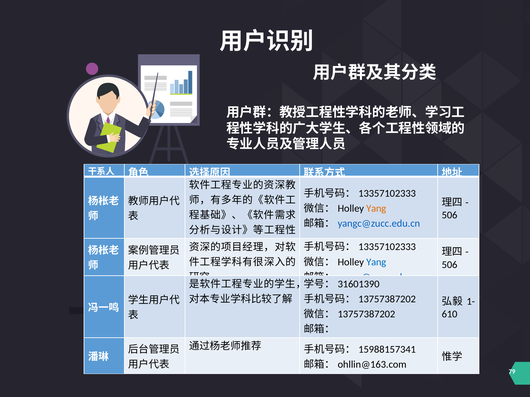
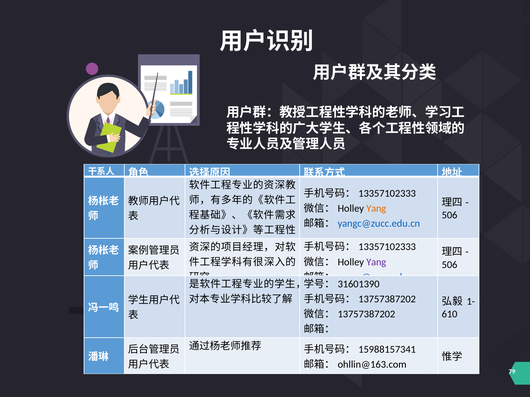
Yang at (376, 262) colour: blue -> purple
